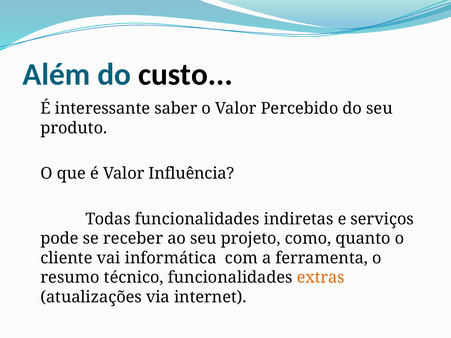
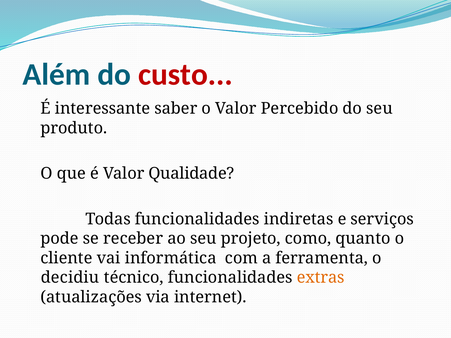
custo colour: black -> red
Influência: Influência -> Qualidade
resumo: resumo -> decidiu
